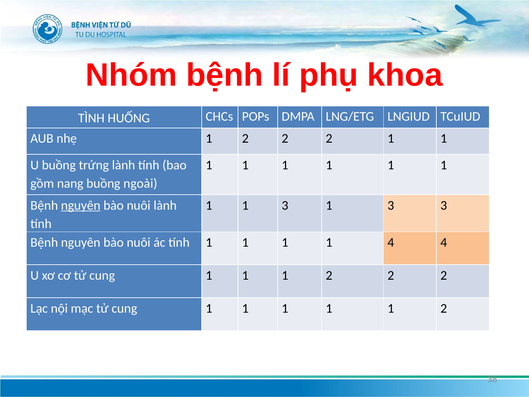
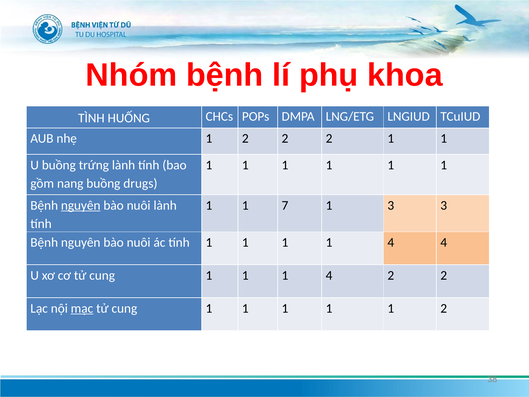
ngoài: ngoài -> drugs
1 1 3: 3 -> 7
2 at (329, 275): 2 -> 4
mạc underline: none -> present
